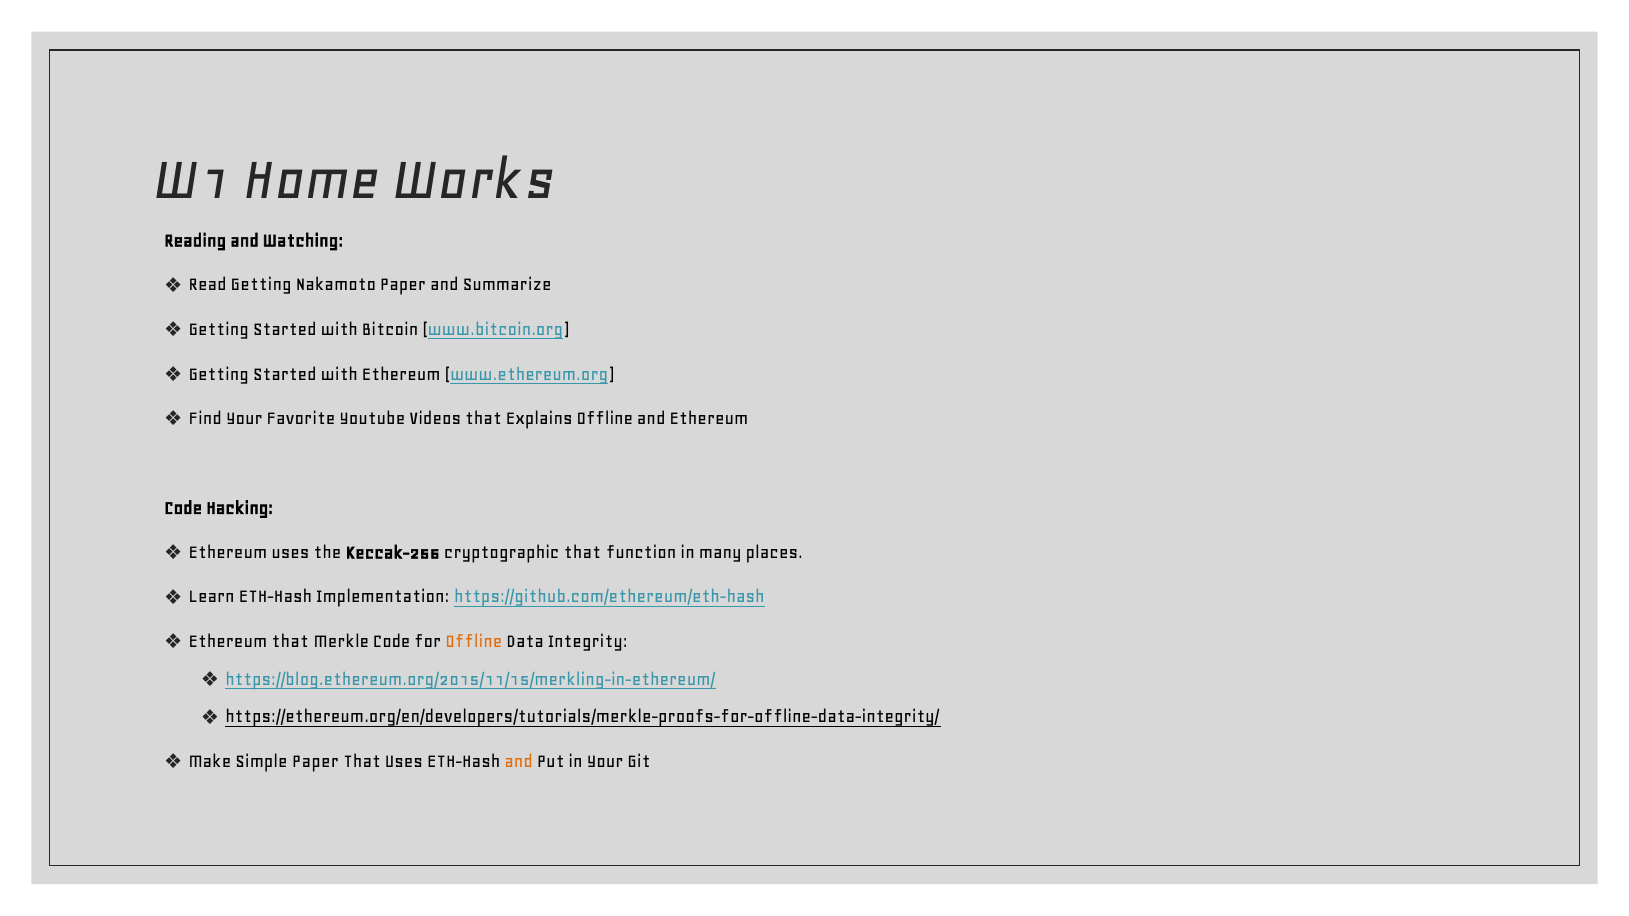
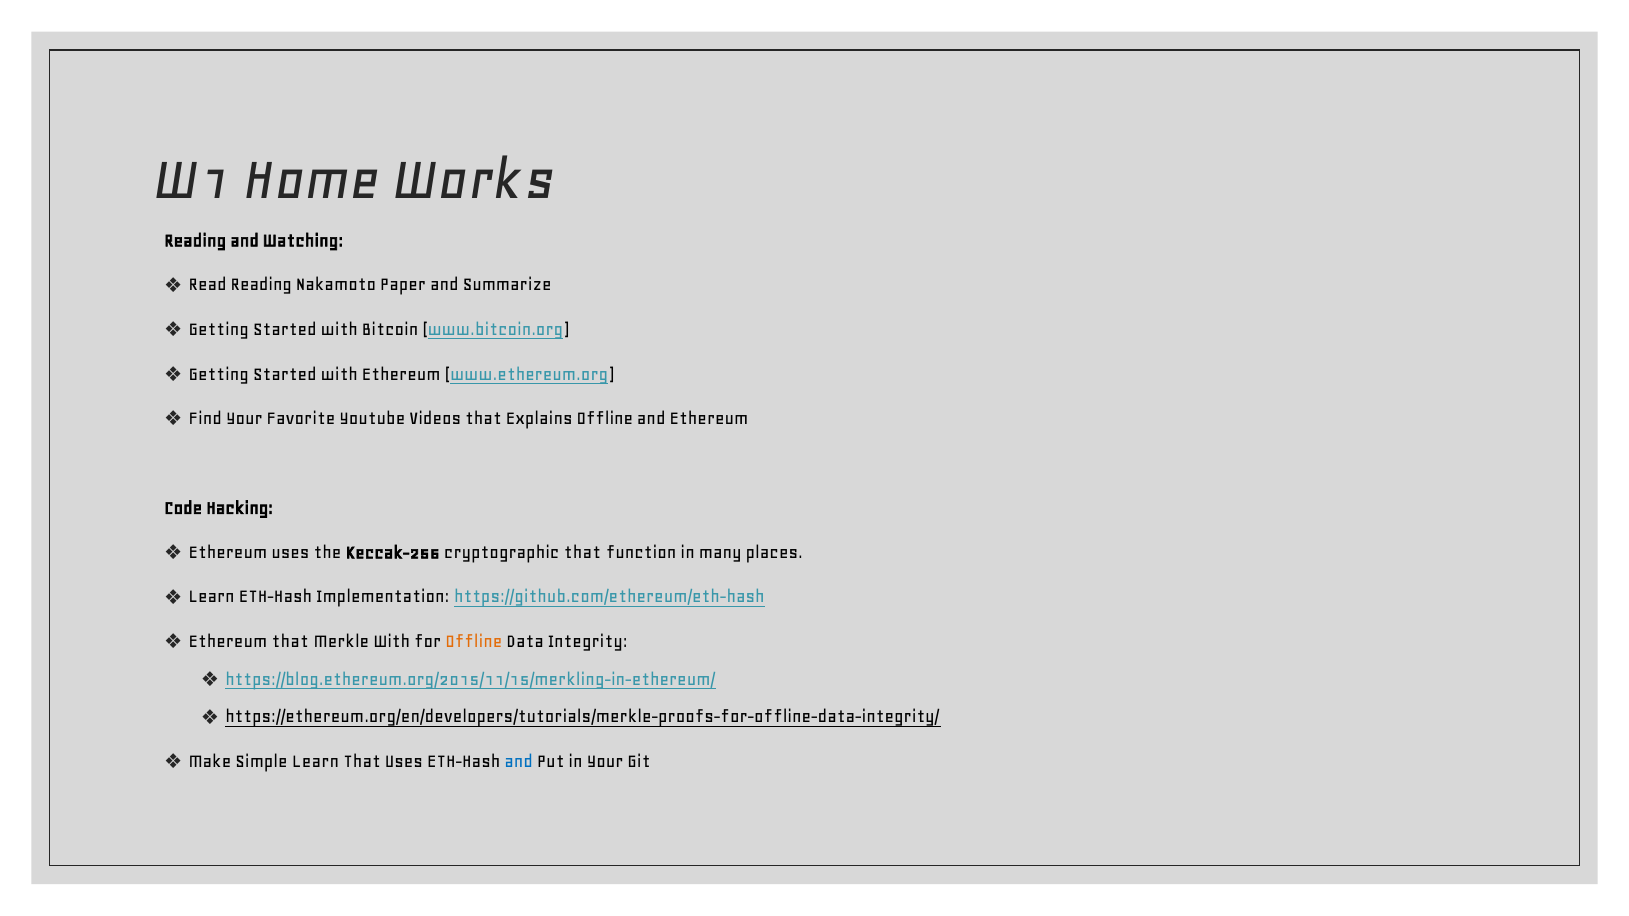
Read Getting: Getting -> Reading
Merkle Code: Code -> With
Simple Paper: Paper -> Learn
and at (519, 761) colour: orange -> blue
